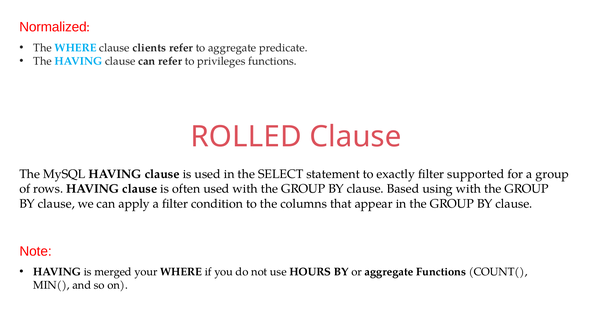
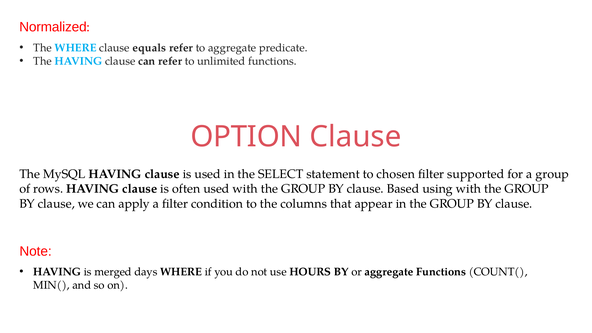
clients: clients -> equals
privileges: privileges -> unlimited
ROLLED: ROLLED -> OPTION
exactly: exactly -> chosen
your: your -> days
